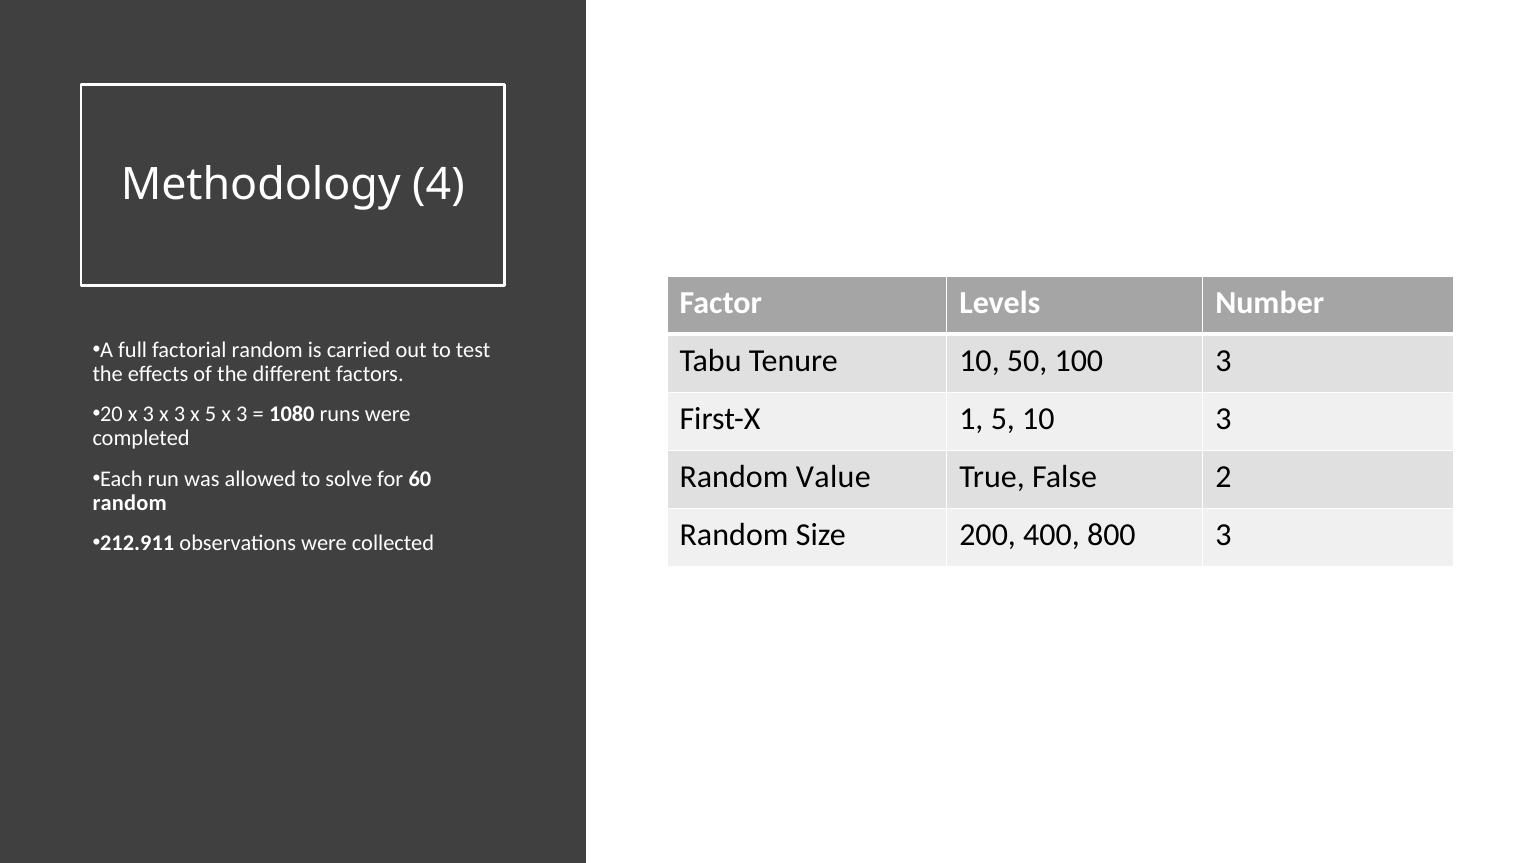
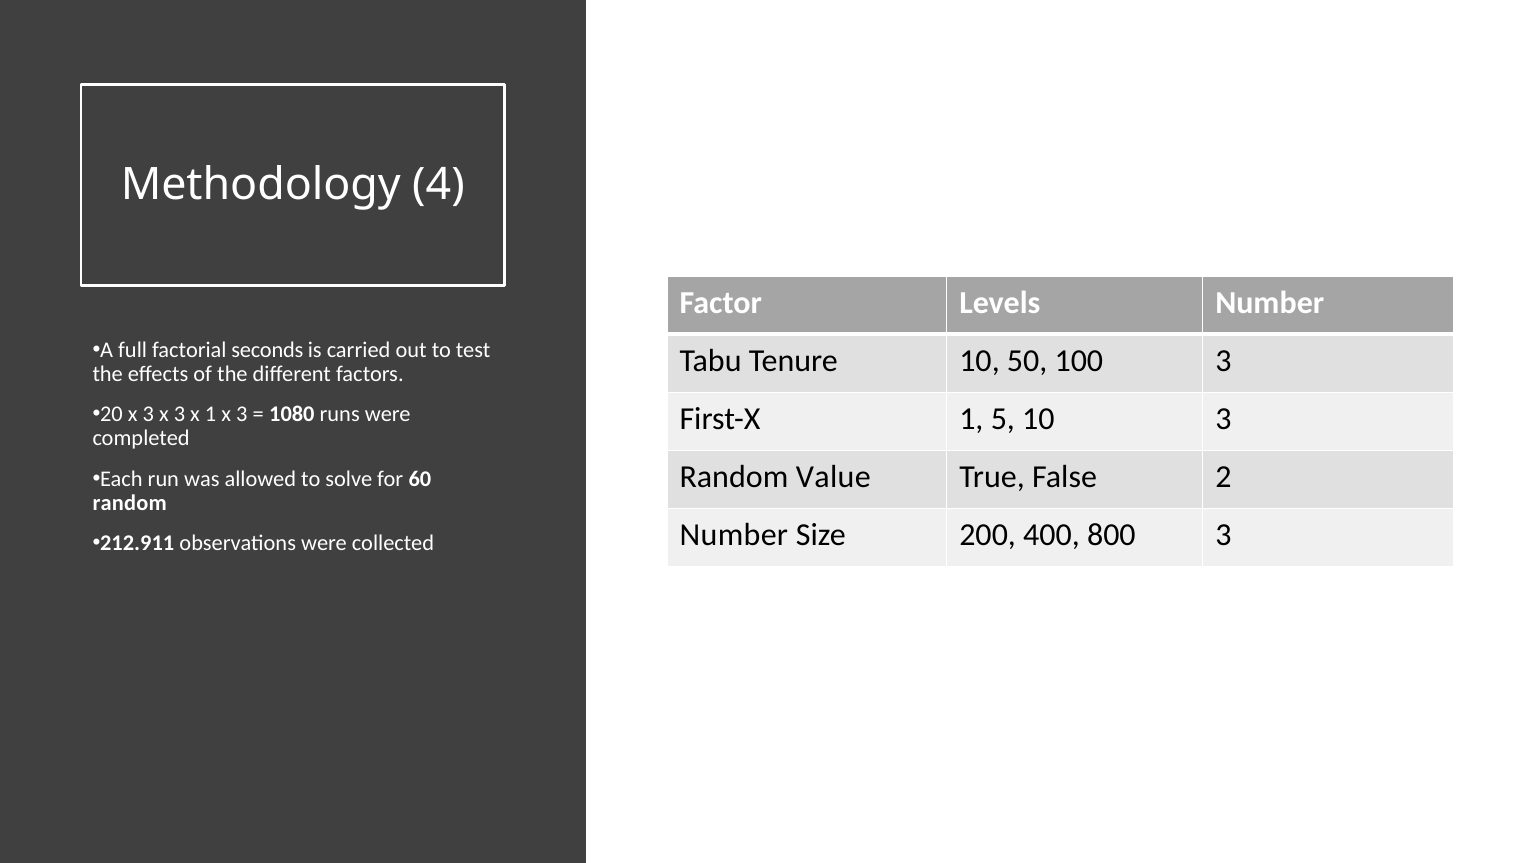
factorial random: random -> seconds
x 5: 5 -> 1
Random at (734, 535): Random -> Number
